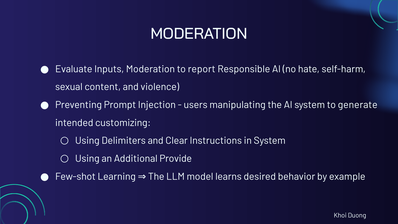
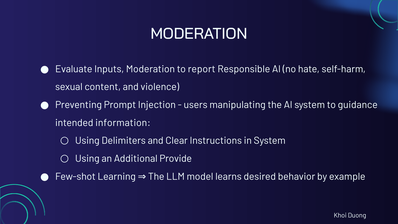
generate: generate -> guidance
customizing: customizing -> information
